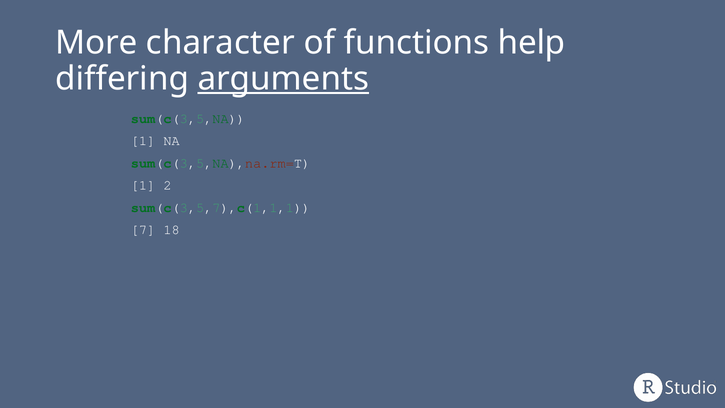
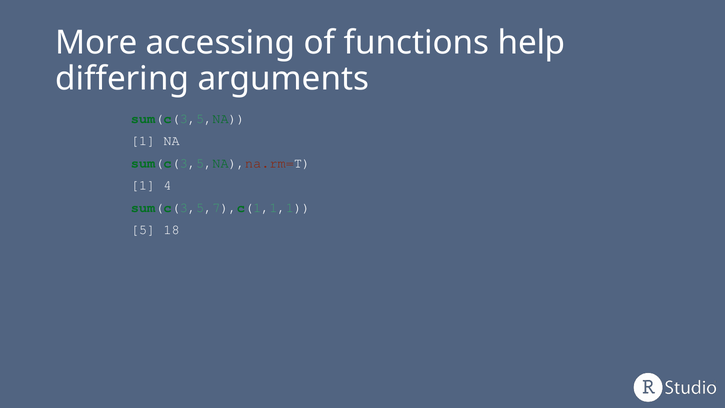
character: character -> accessing
arguments underline: present -> none
2: 2 -> 4
7: 7 -> 5
